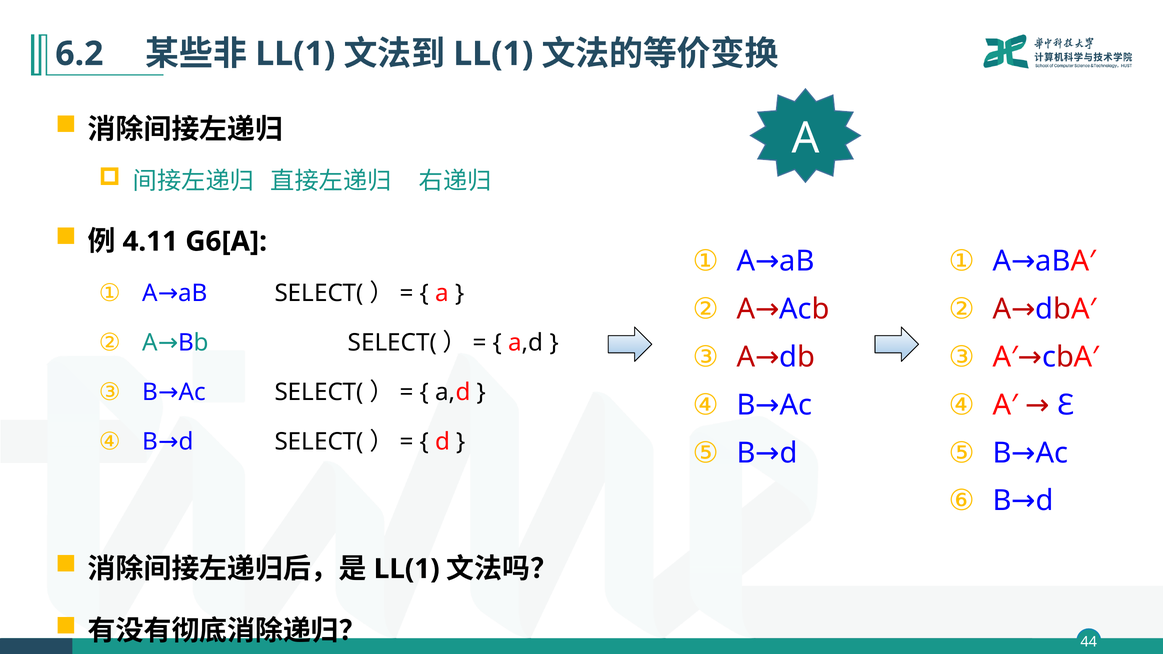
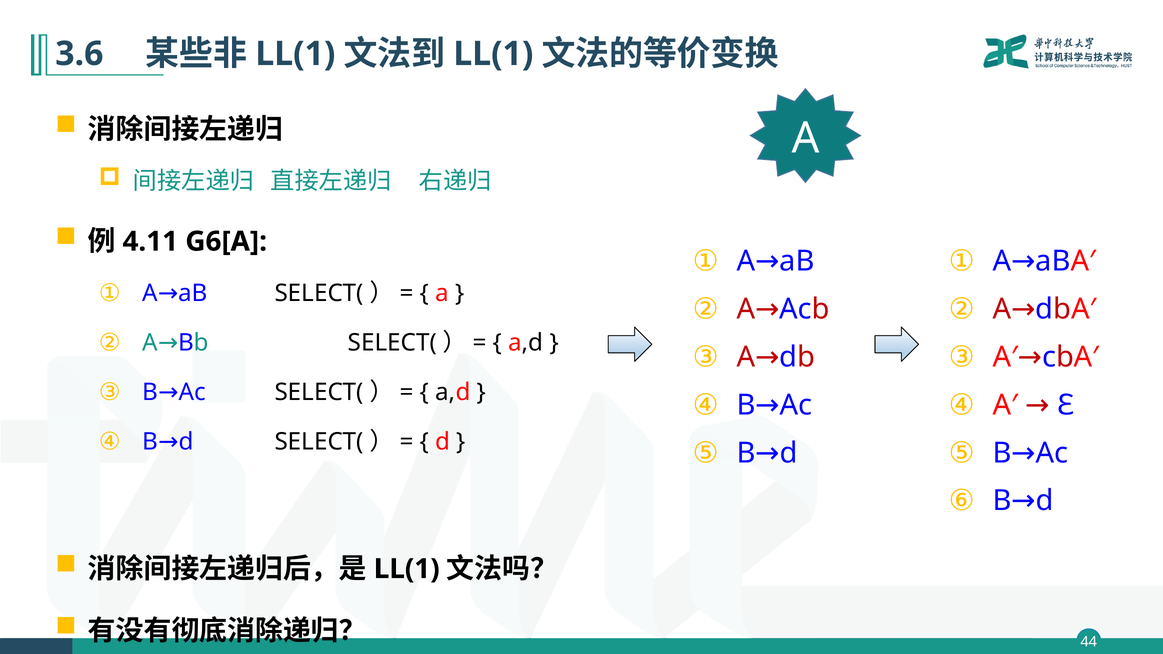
6.2: 6.2 -> 3.6
